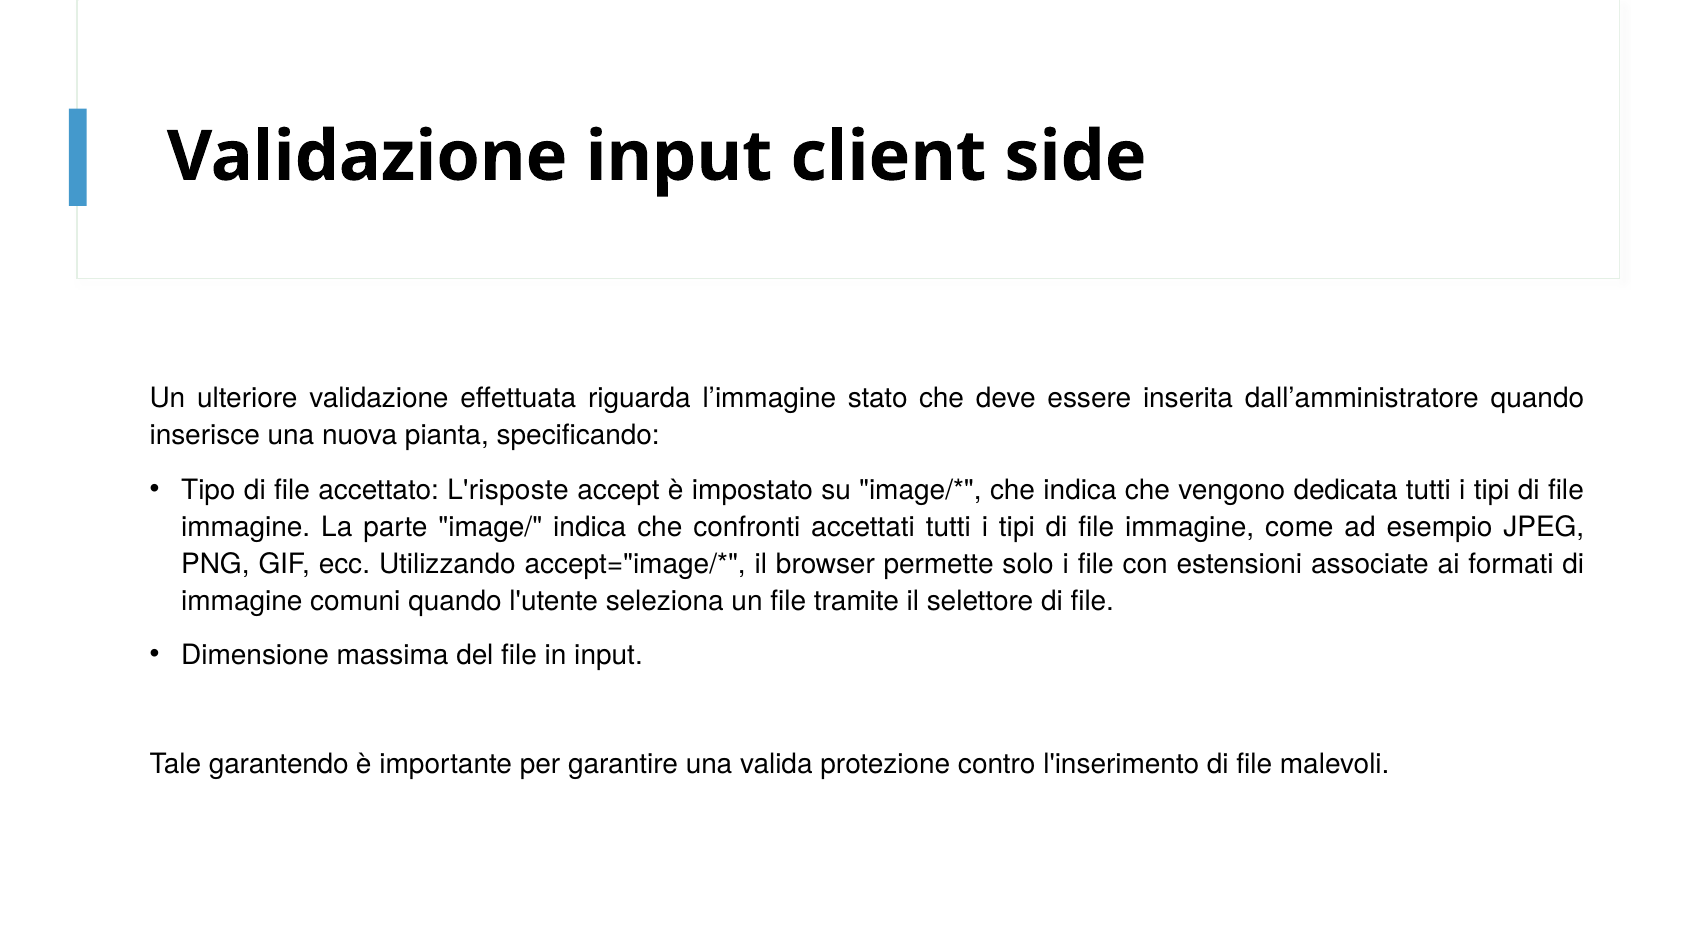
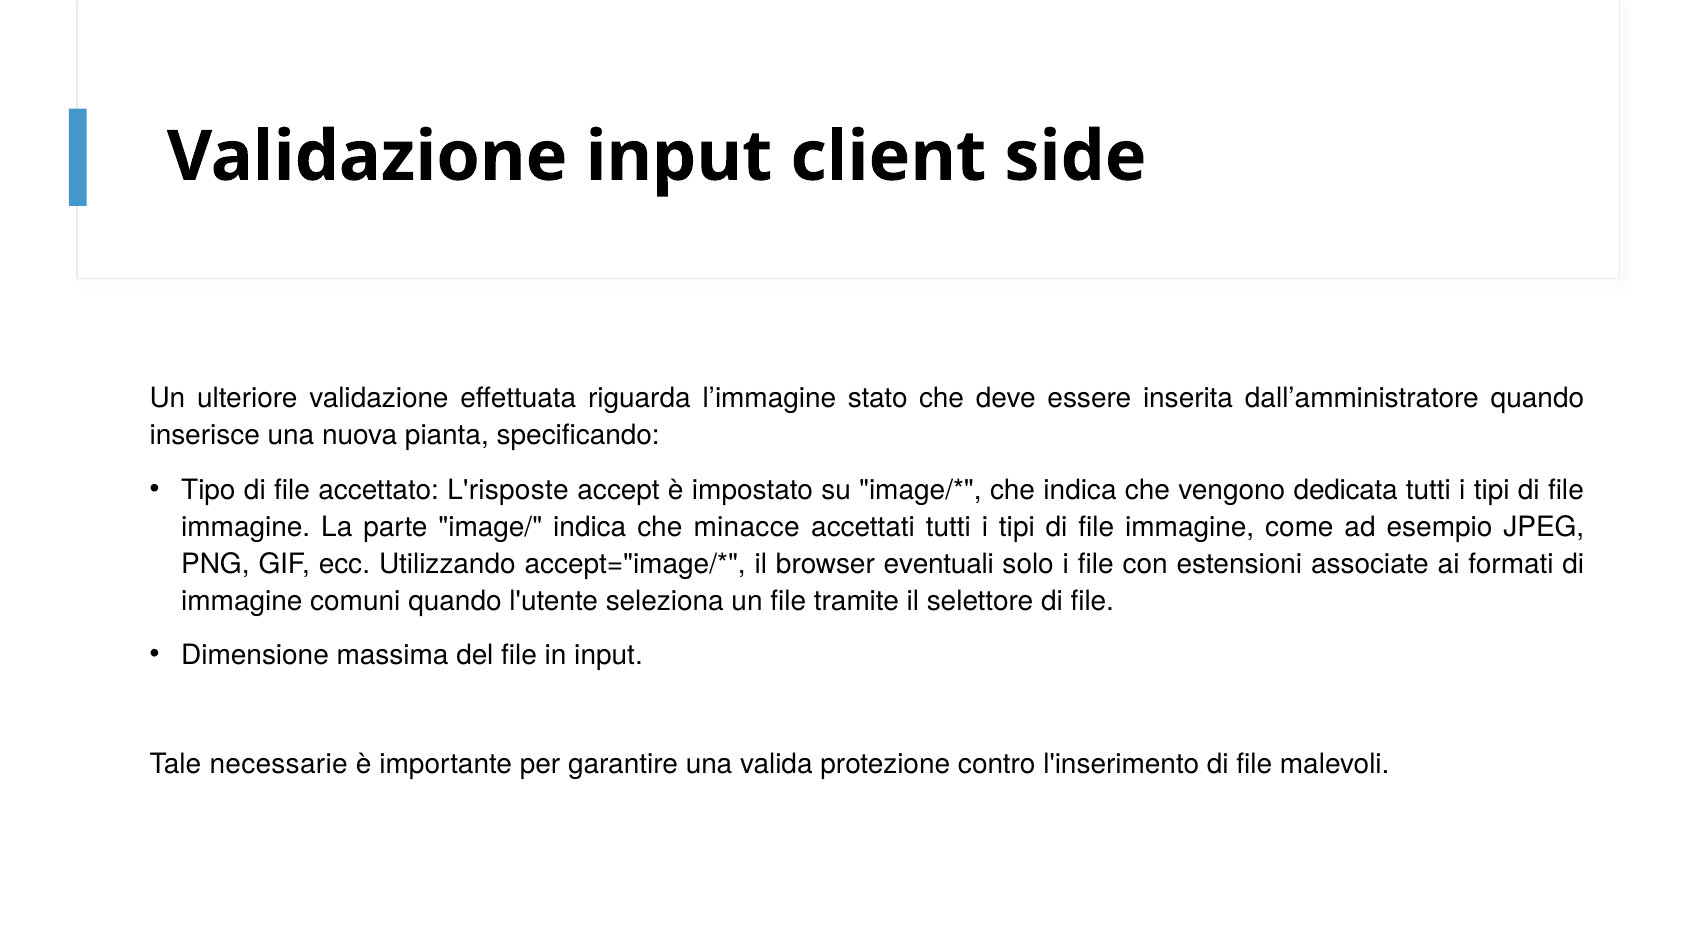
confronti: confronti -> minacce
permette: permette -> eventuali
garantendo: garantendo -> necessarie
